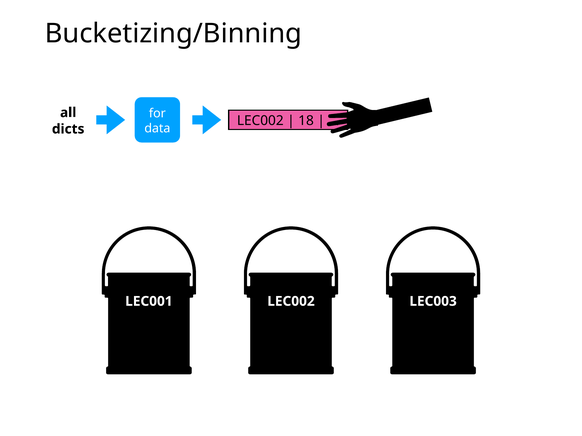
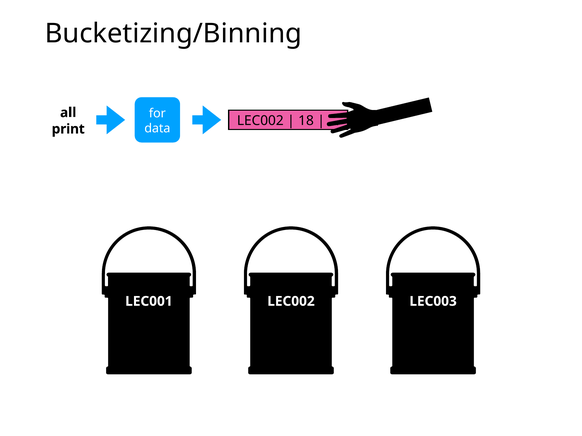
dicts: dicts -> print
